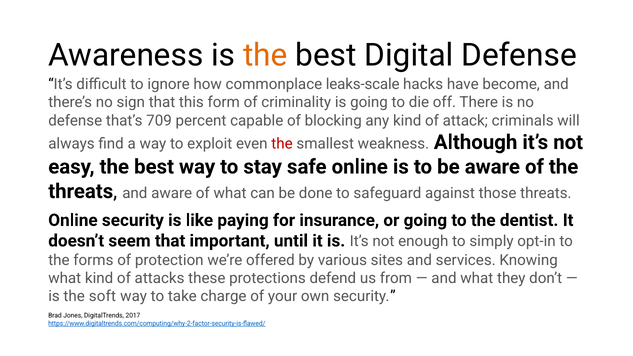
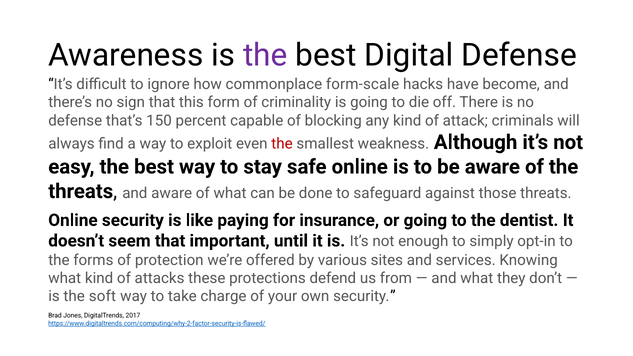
the at (265, 56) colour: orange -> purple
leaks-scale: leaks-scale -> form-scale
709: 709 -> 150
